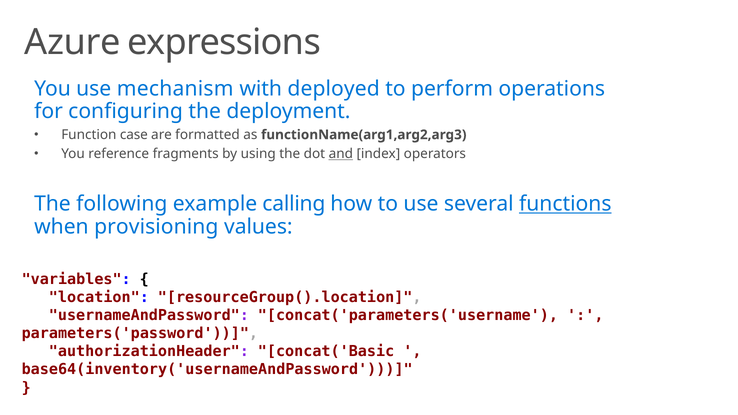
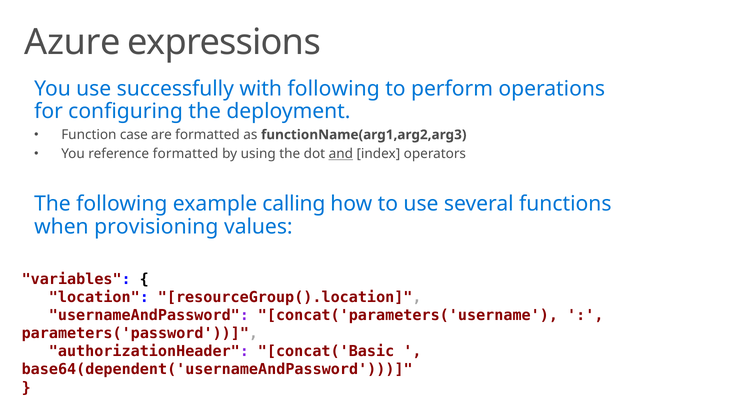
mechanism: mechanism -> successfully
with deployed: deployed -> following
reference fragments: fragments -> formatted
functions underline: present -> none
base64(inventory('usernameAndPassword: base64(inventory('usernameAndPassword -> base64(dependent('usernameAndPassword
